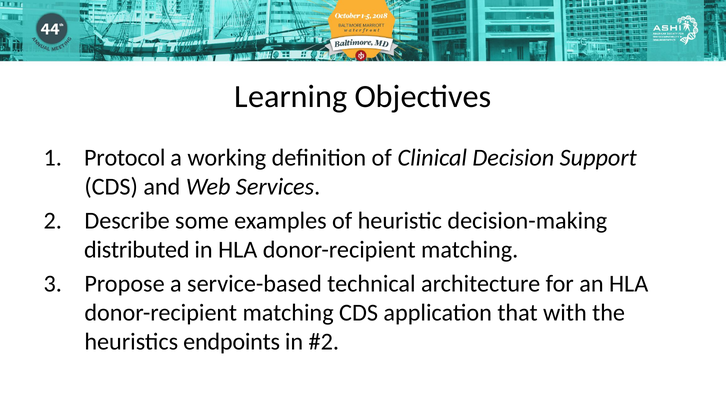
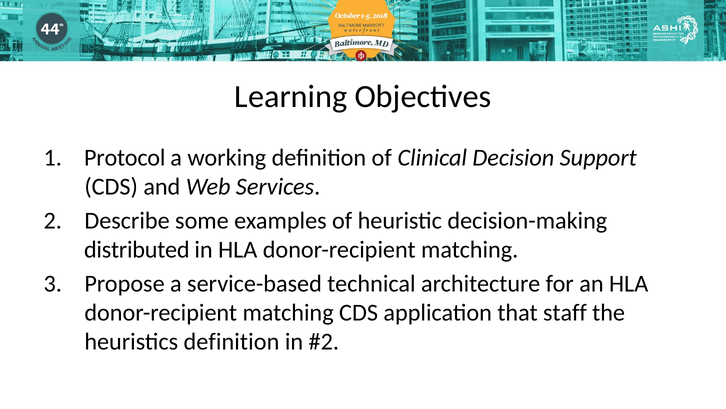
with: with -> staff
heuristics endpoints: endpoints -> definition
